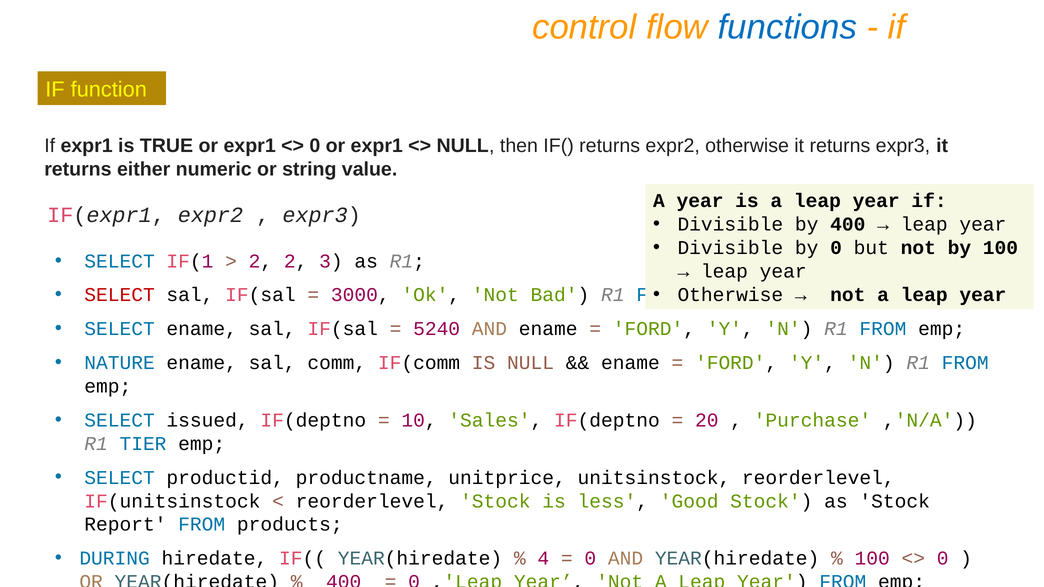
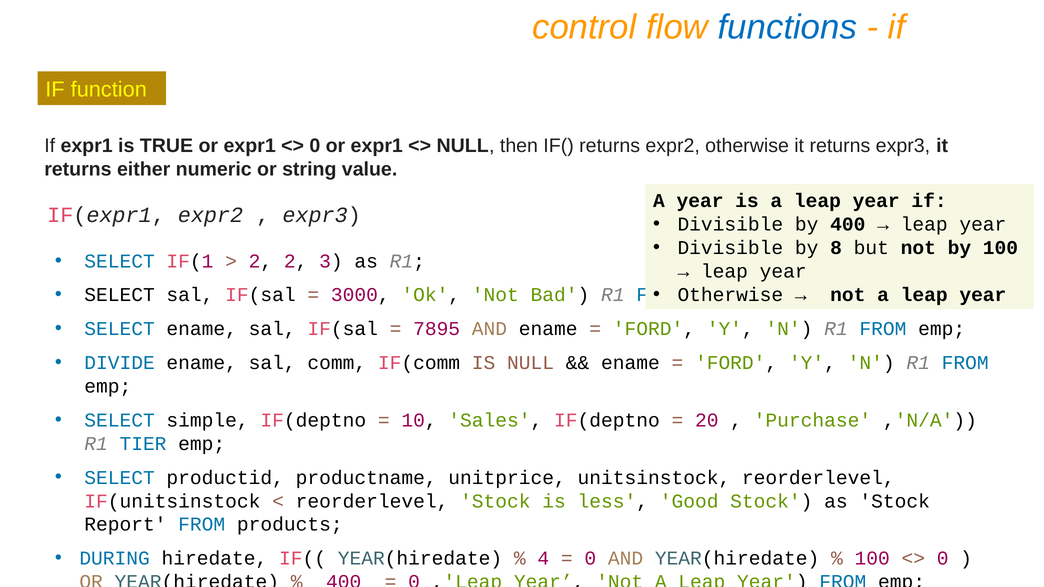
by 0: 0 -> 8
SELECT at (120, 295) colour: red -> black
5240: 5240 -> 7895
NATURE: NATURE -> DIVIDE
issued: issued -> simple
